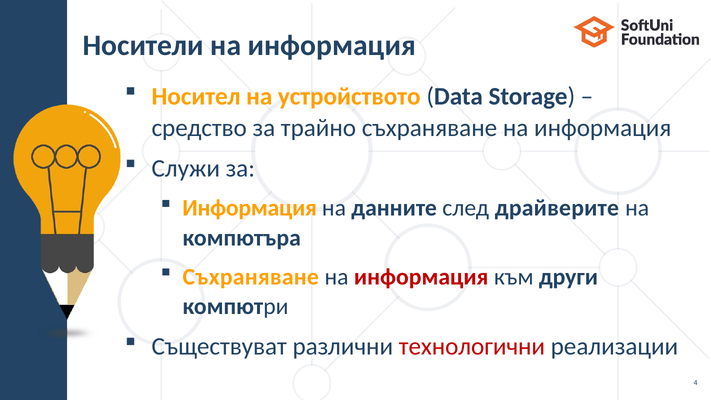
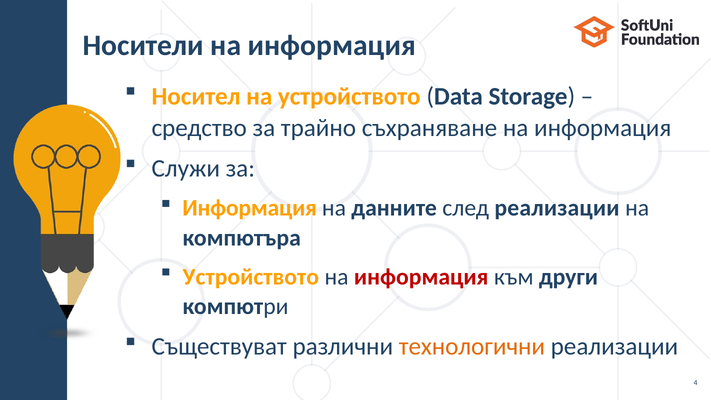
след драйверите: драйверите -> реализации
Съхраняване at (251, 277): Съхраняване -> Устройството
технологични colour: red -> orange
